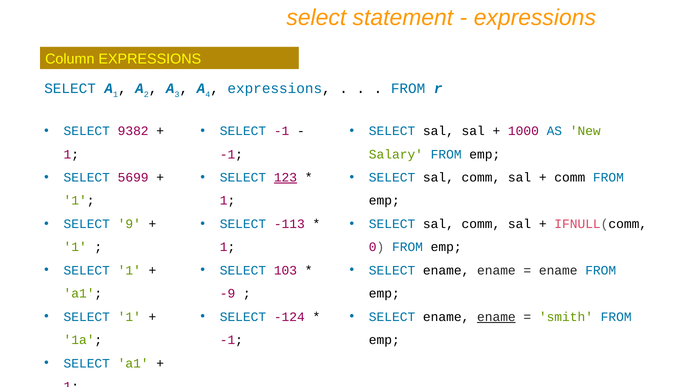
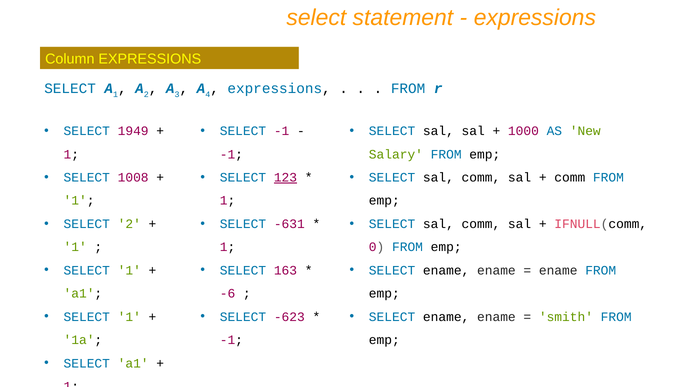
9382: 9382 -> 1949
5699: 5699 -> 1008
SELECT 9: 9 -> 2
-113: -113 -> -631
103: 103 -> 163
-9: -9 -> -6
-124: -124 -> -623
ename at (496, 316) underline: present -> none
